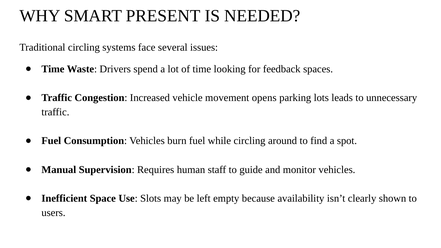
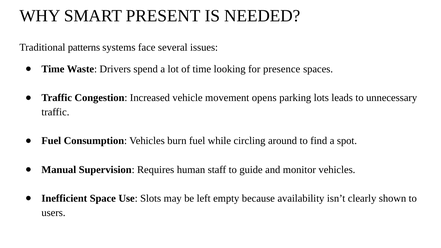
Traditional circling: circling -> patterns
feedback: feedback -> presence
